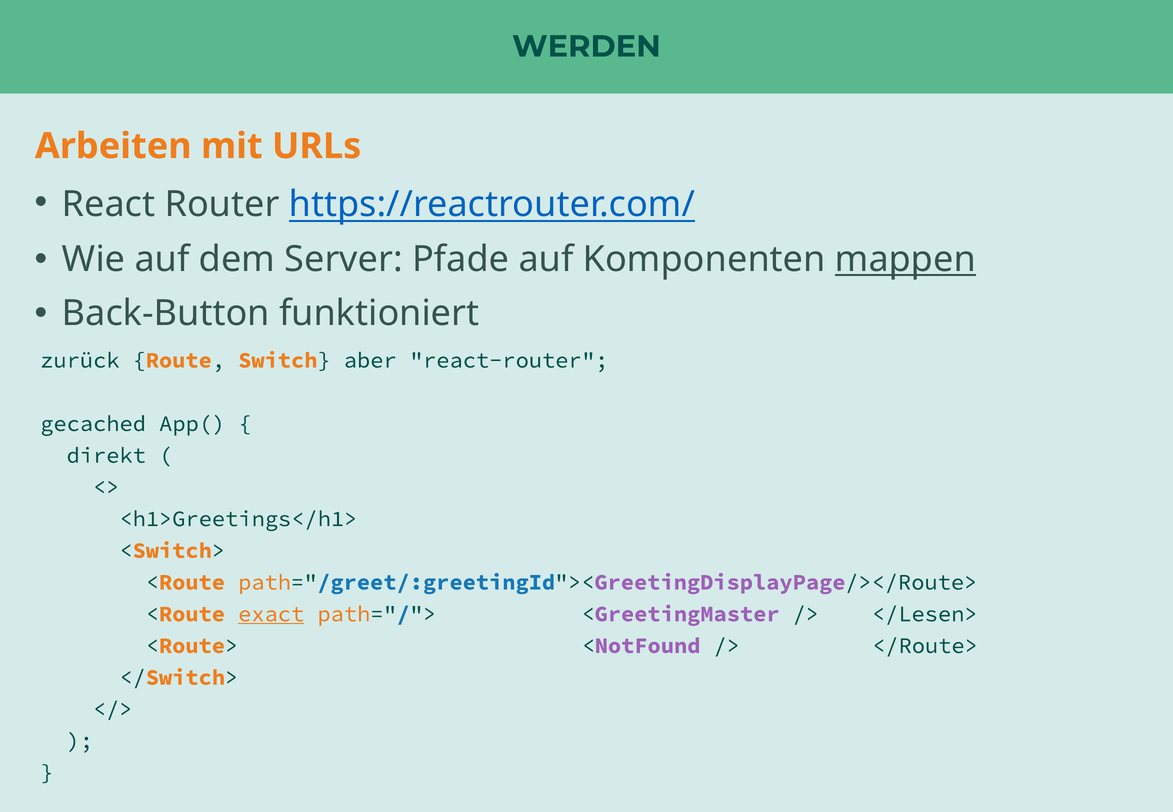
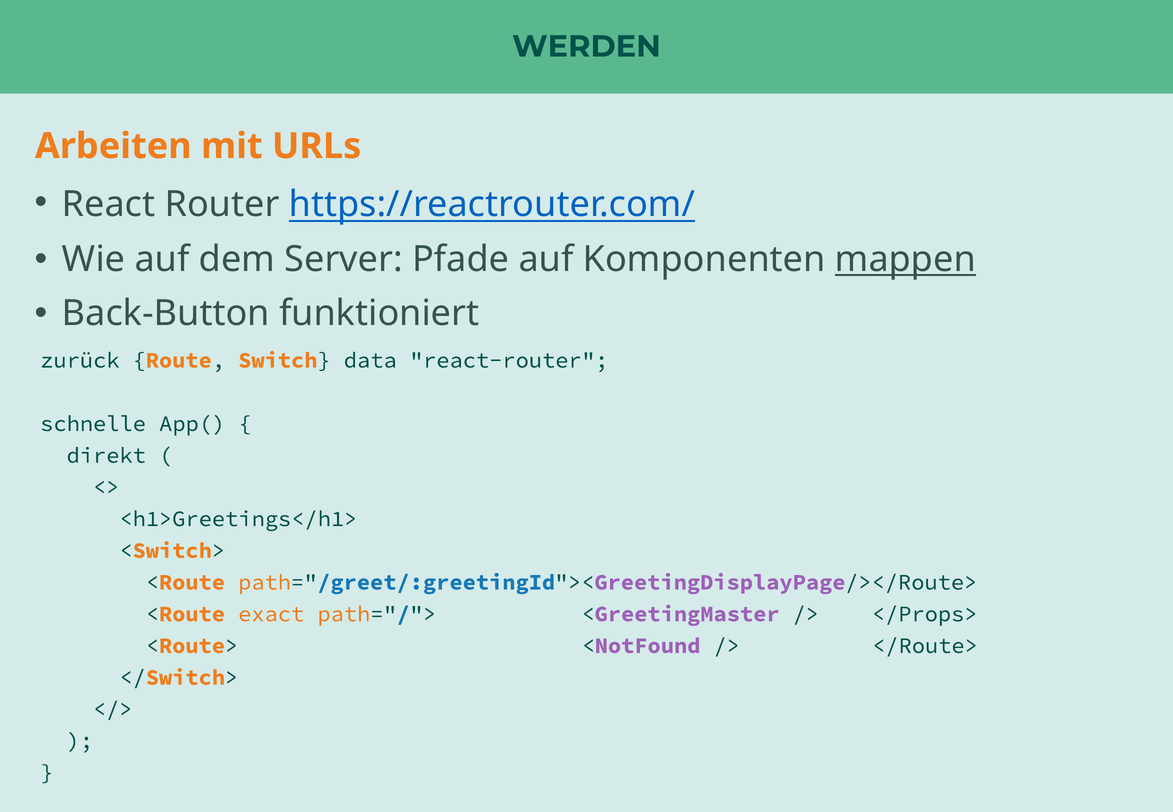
aber: aber -> data
gecached: gecached -> schnelle
exact underline: present -> none
</Lesen>: </Lesen> -> </Props>
